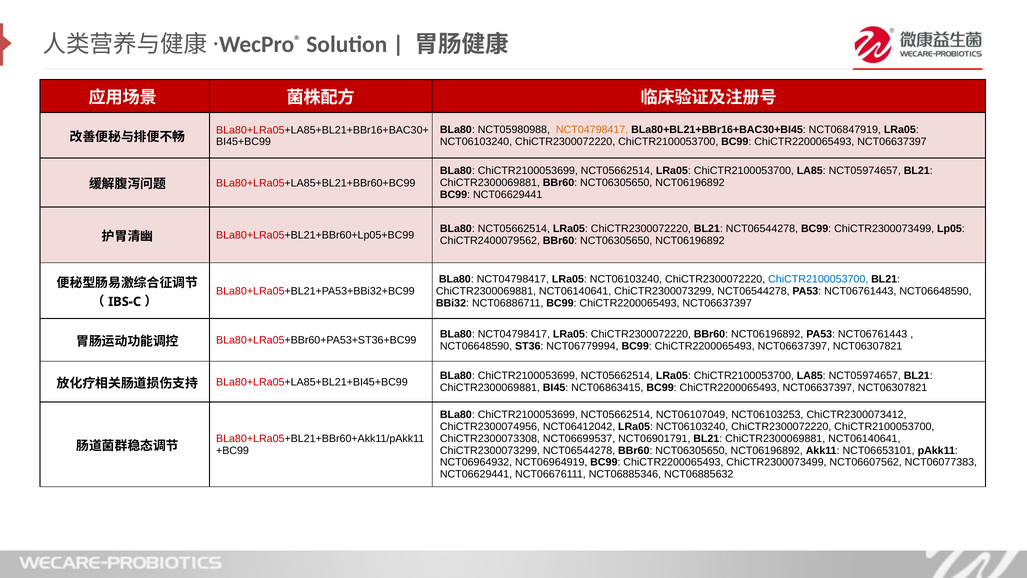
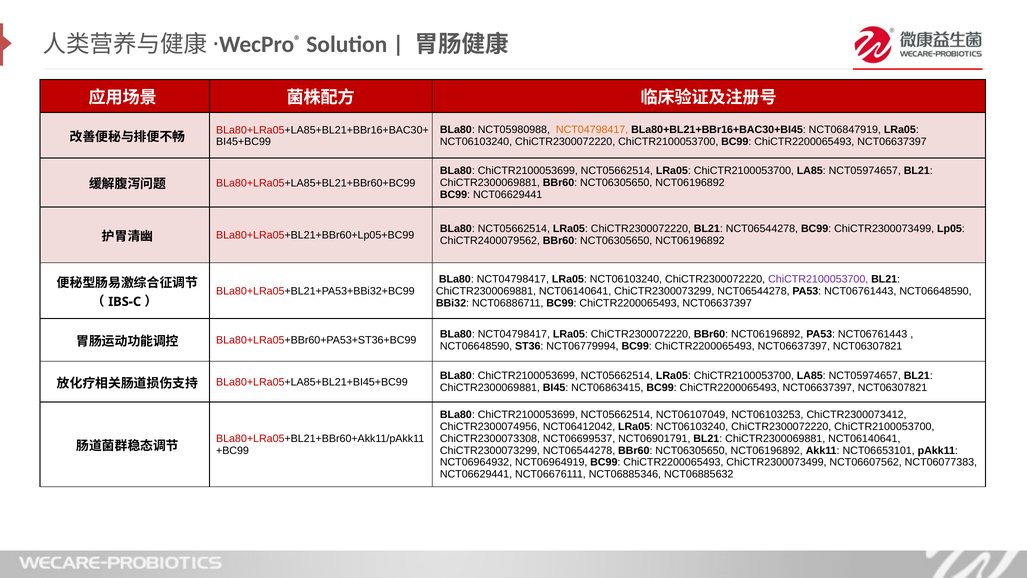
ChiCTR2100053700 at (818, 279) colour: blue -> purple
